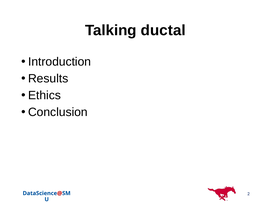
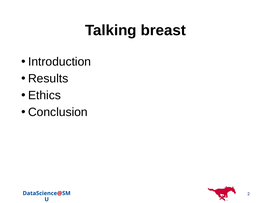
ductal: ductal -> breast
